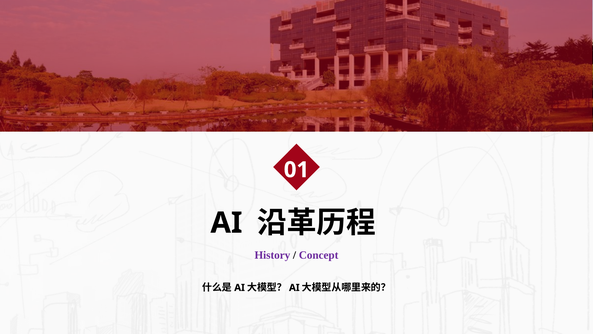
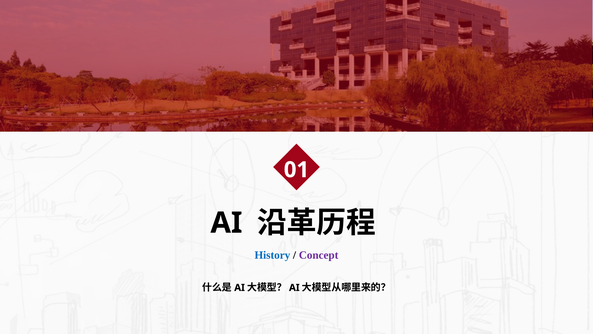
History colour: purple -> blue
